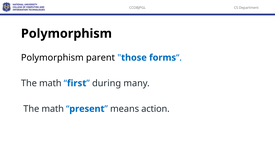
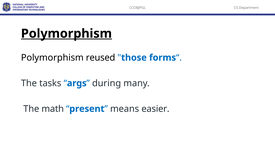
Polymorphism at (66, 34) underline: none -> present
parent: parent -> reused
math at (50, 83): math -> tasks
first: first -> args
action: action -> easier
